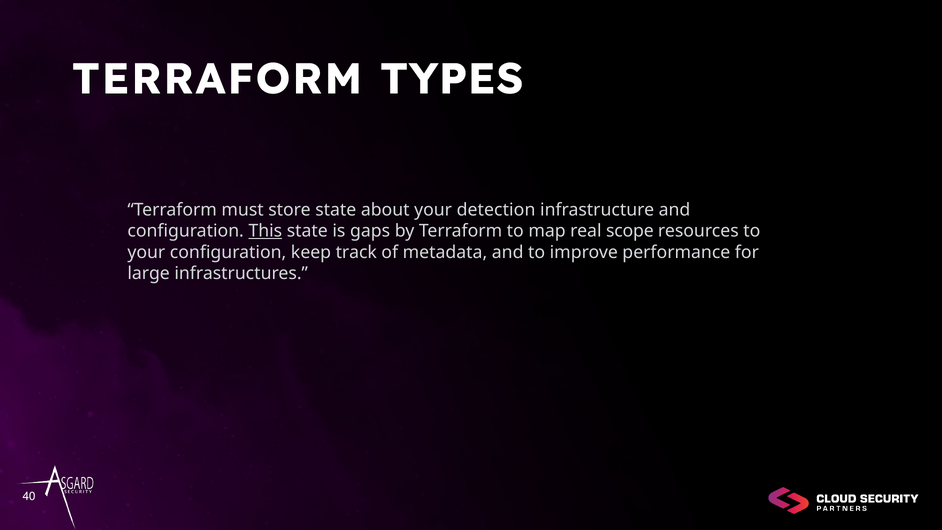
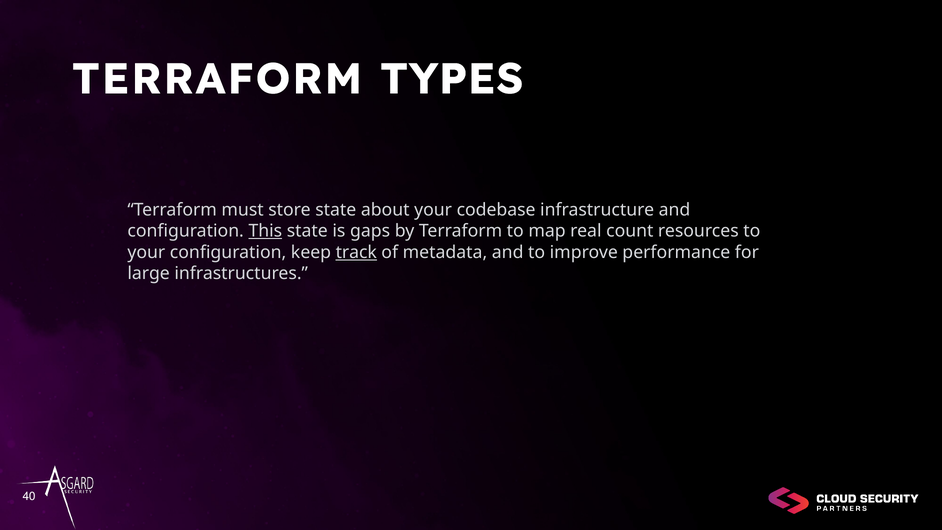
detection: detection -> codebase
scope: scope -> count
track underline: none -> present
